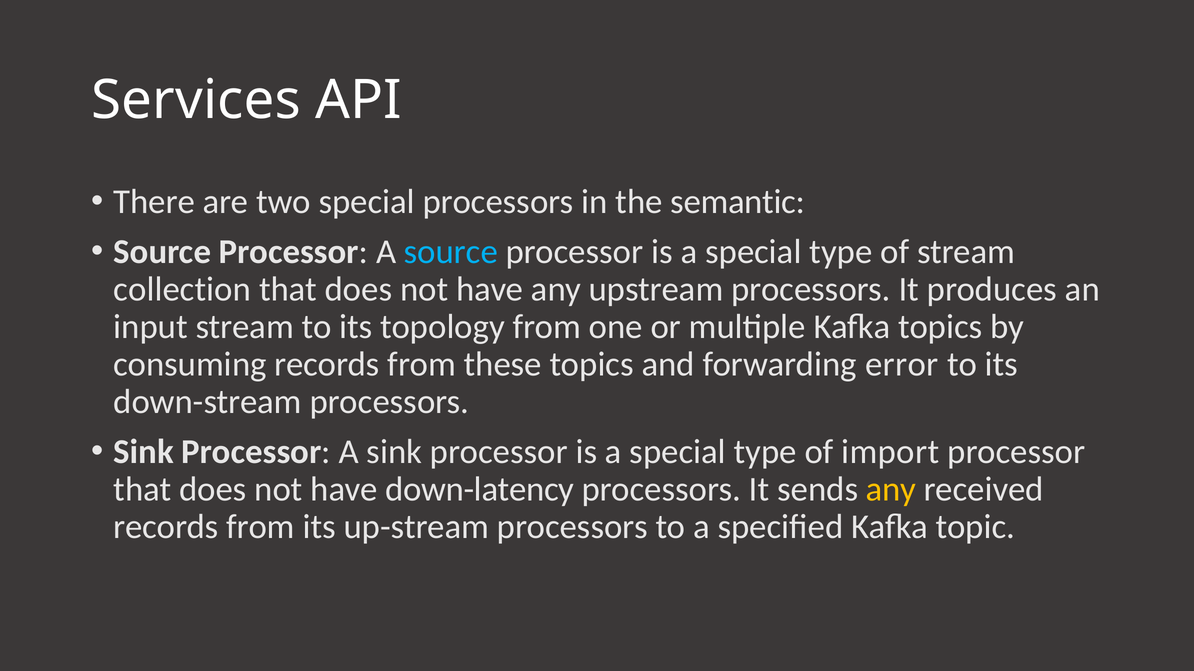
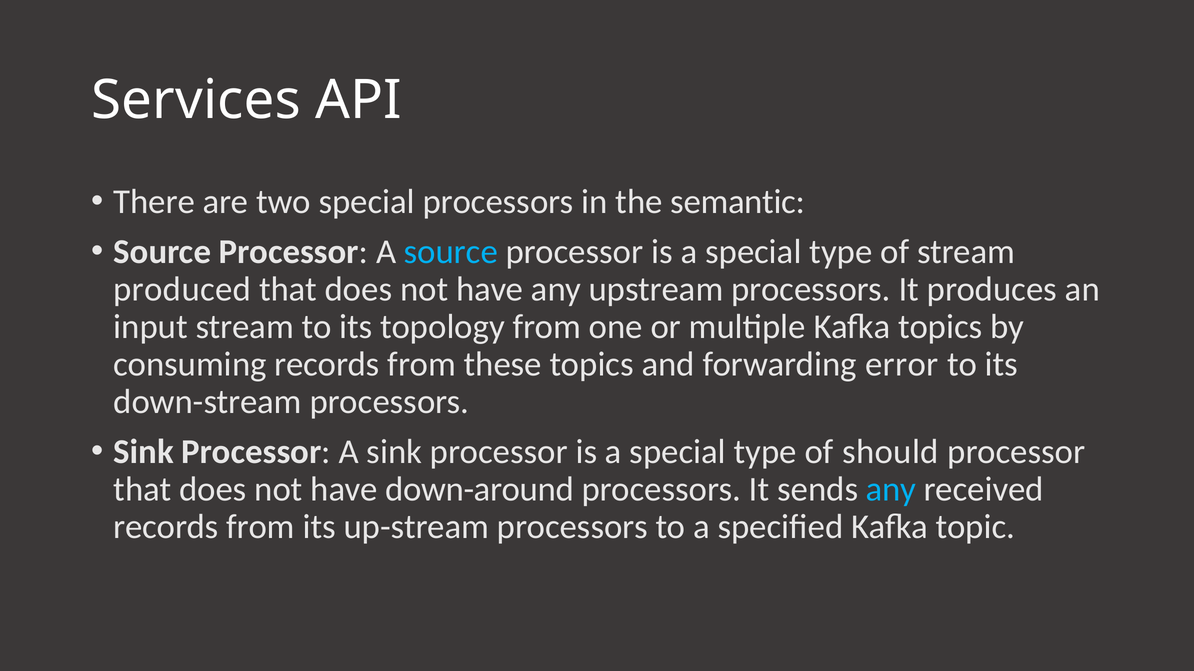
collection: collection -> produced
import: import -> should
down-latency: down-latency -> down-around
any at (891, 490) colour: yellow -> light blue
